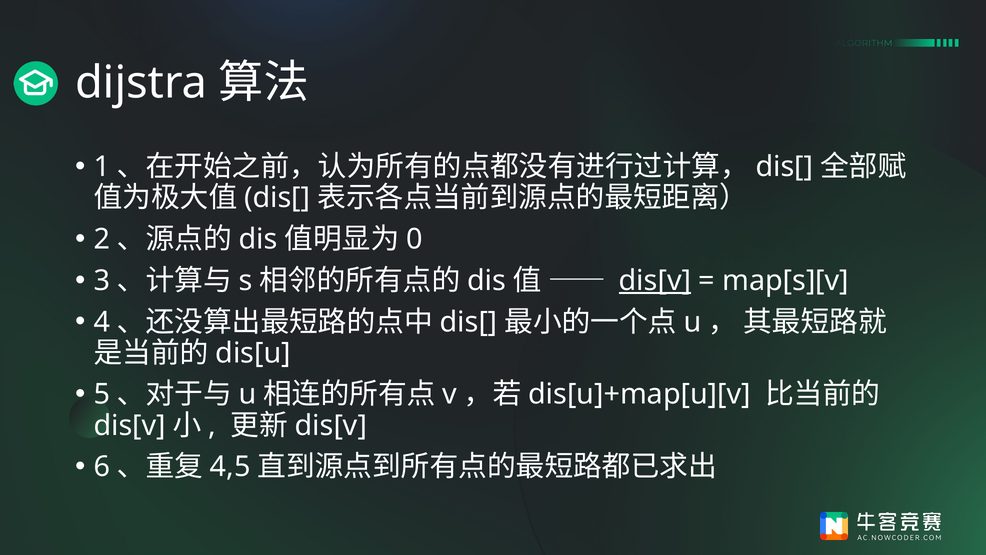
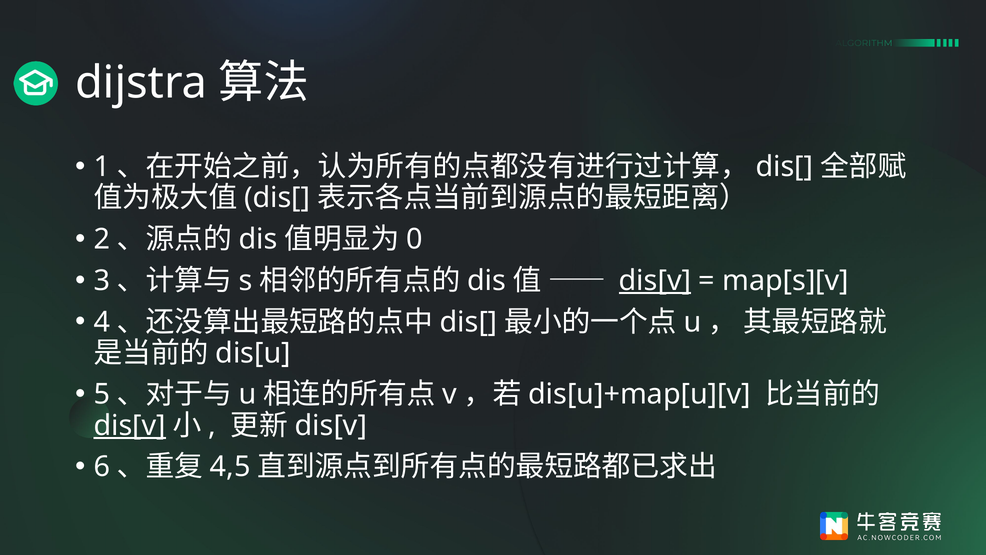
dis[v at (130, 425) underline: none -> present
